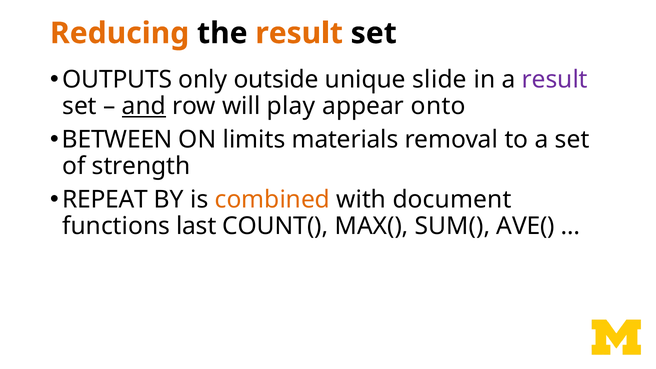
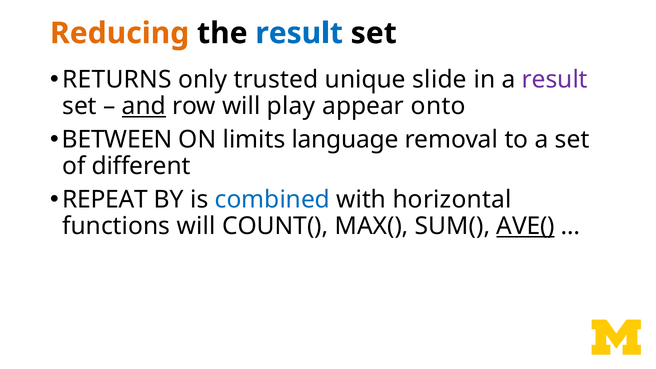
result at (299, 33) colour: orange -> blue
OUTPUTS: OUTPUTS -> RETURNS
outside: outside -> trusted
materials: materials -> language
strength: strength -> different
combined colour: orange -> blue
document: document -> horizontal
functions last: last -> will
AVE( underline: none -> present
